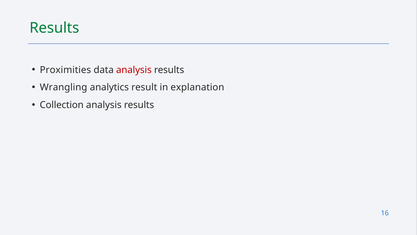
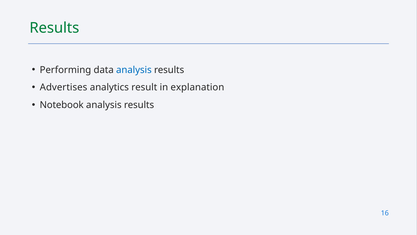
Proximities: Proximities -> Performing
analysis at (134, 70) colour: red -> blue
Wrangling: Wrangling -> Advertises
Collection: Collection -> Notebook
